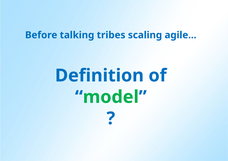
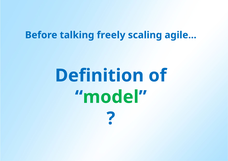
tribes: tribes -> freely
